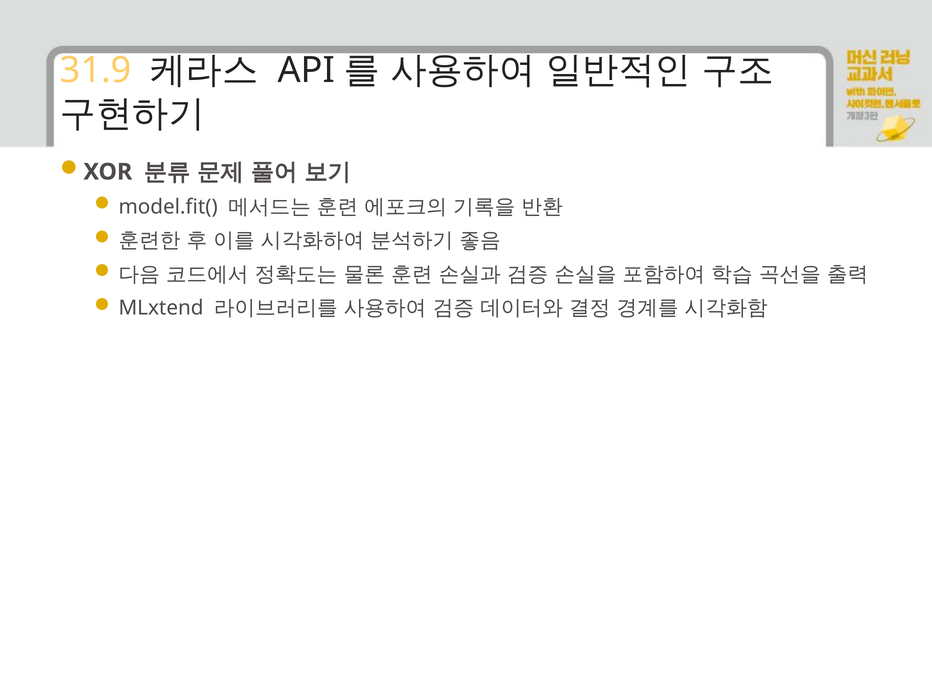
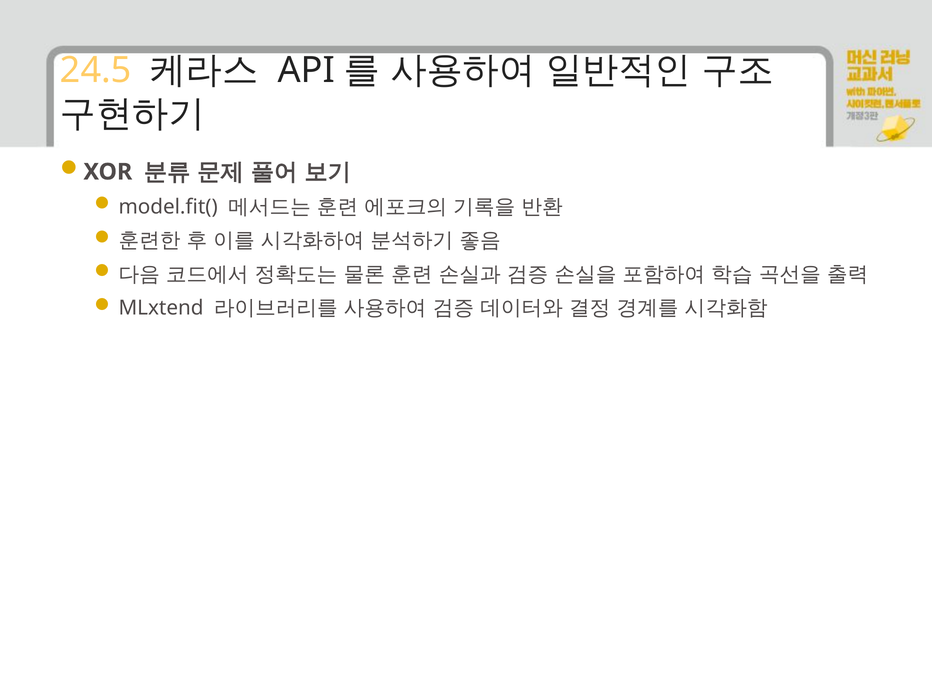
31.9: 31.9 -> 24.5
